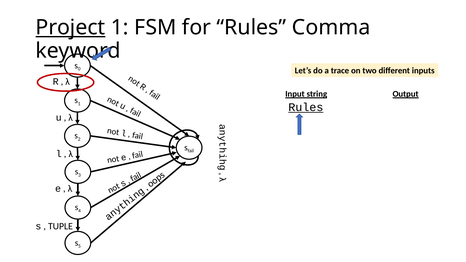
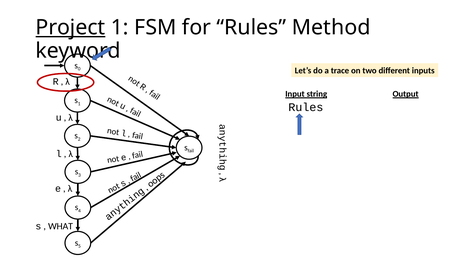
Comma: Comma -> Method
Rules at (306, 108) underline: present -> none
TUPLE: TUPLE -> WHAT
